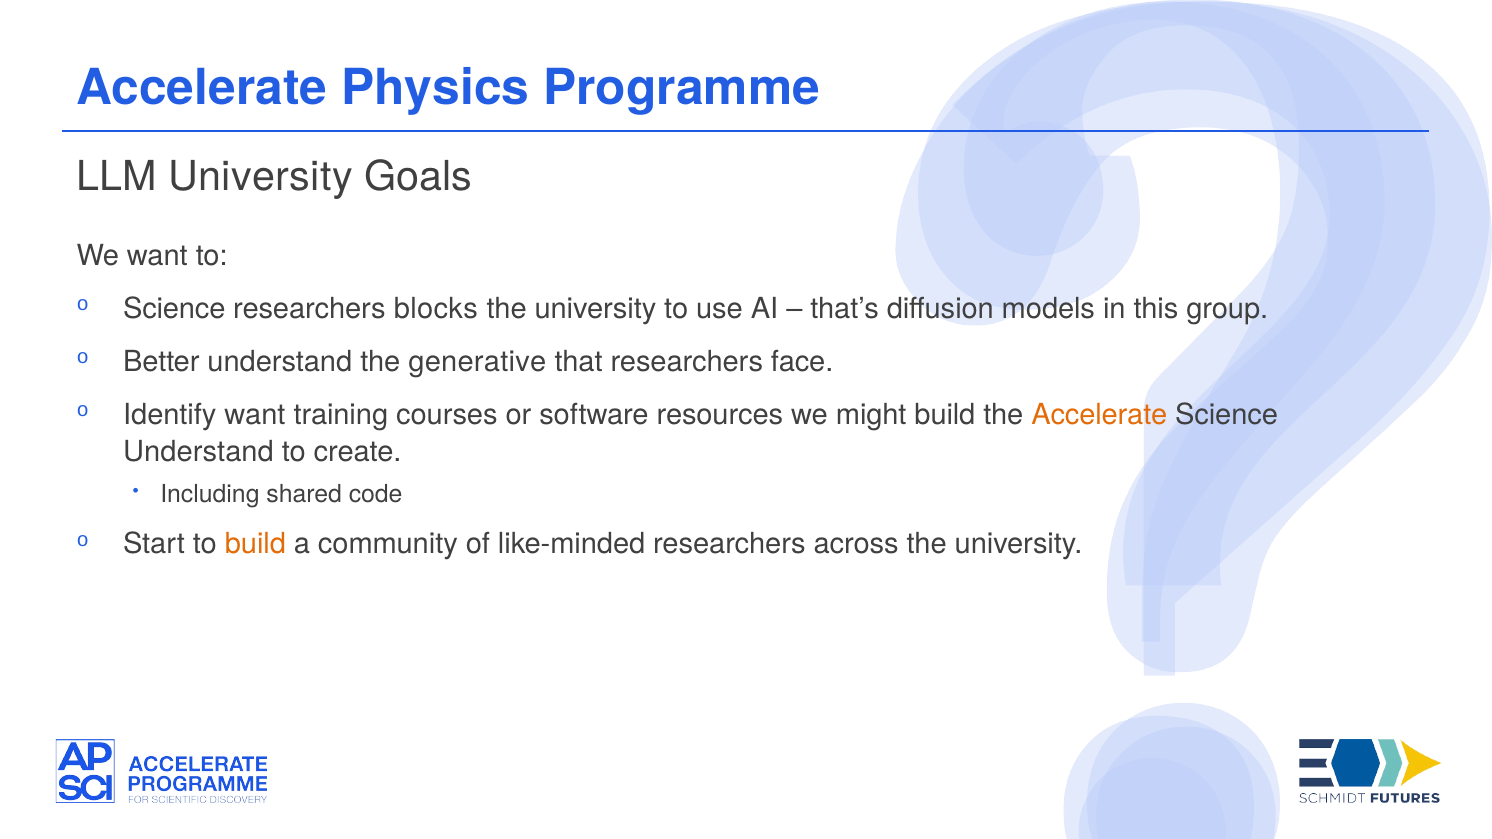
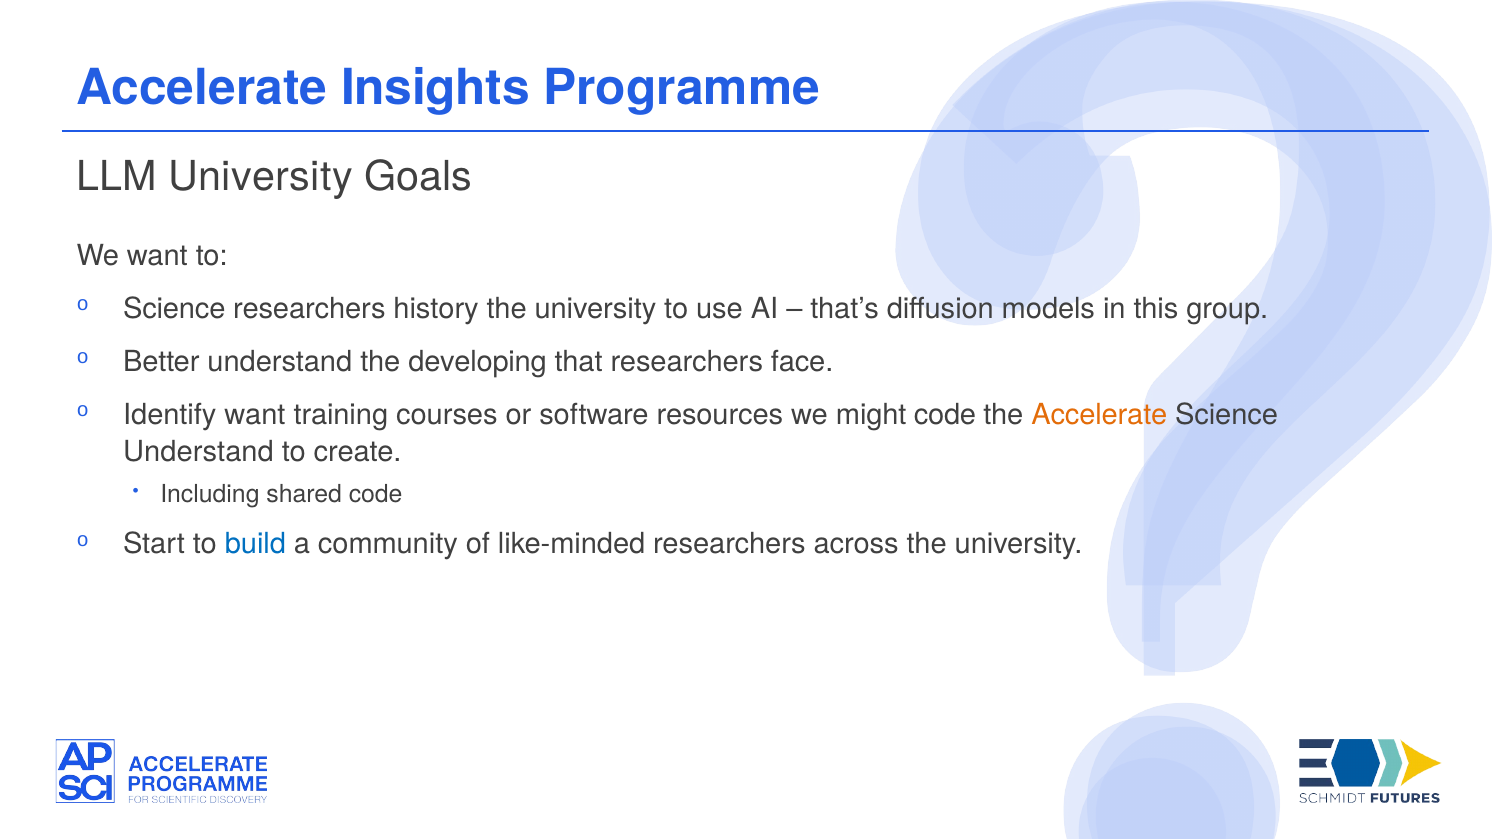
Physics: Physics -> Insights
blocks: blocks -> history
generative: generative -> developing
might build: build -> code
build at (255, 545) colour: orange -> blue
